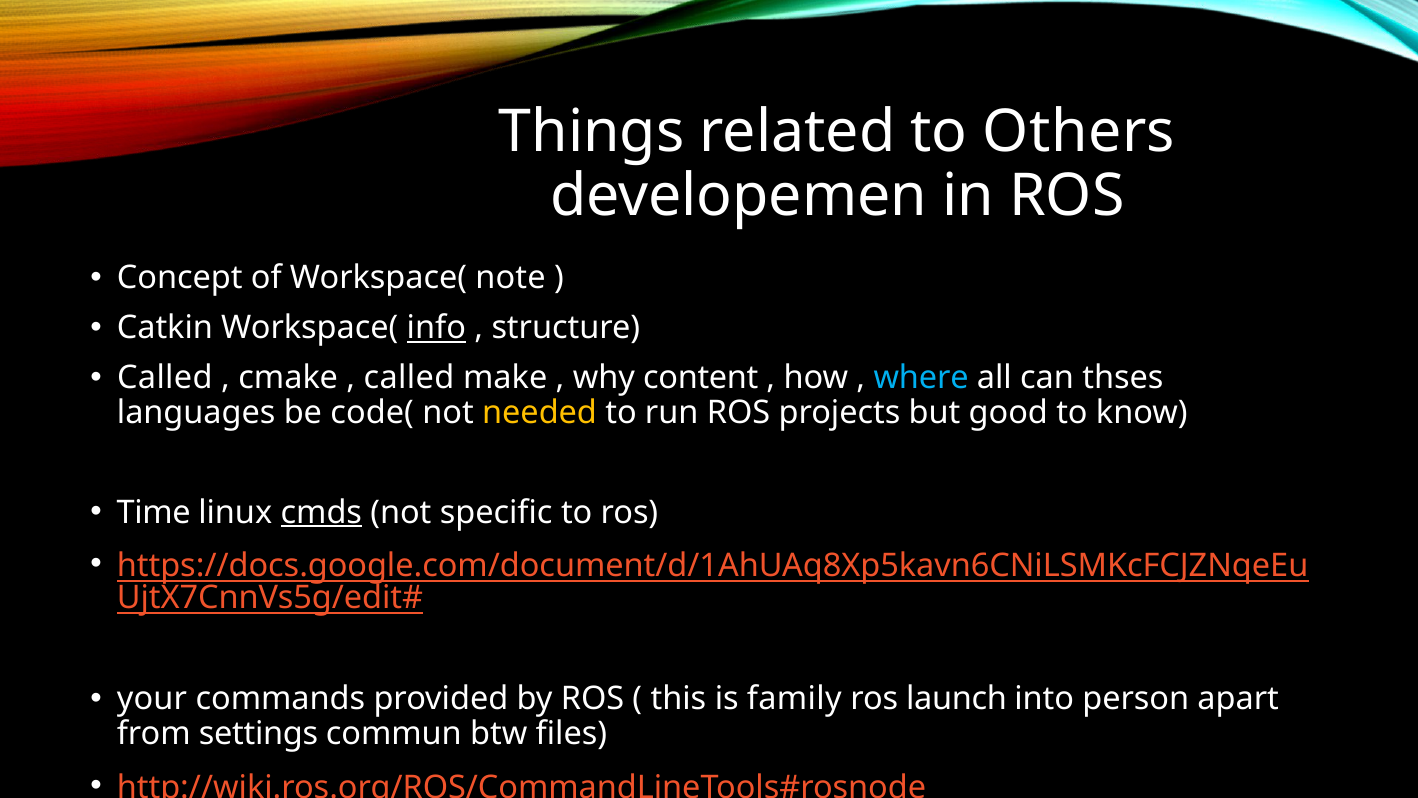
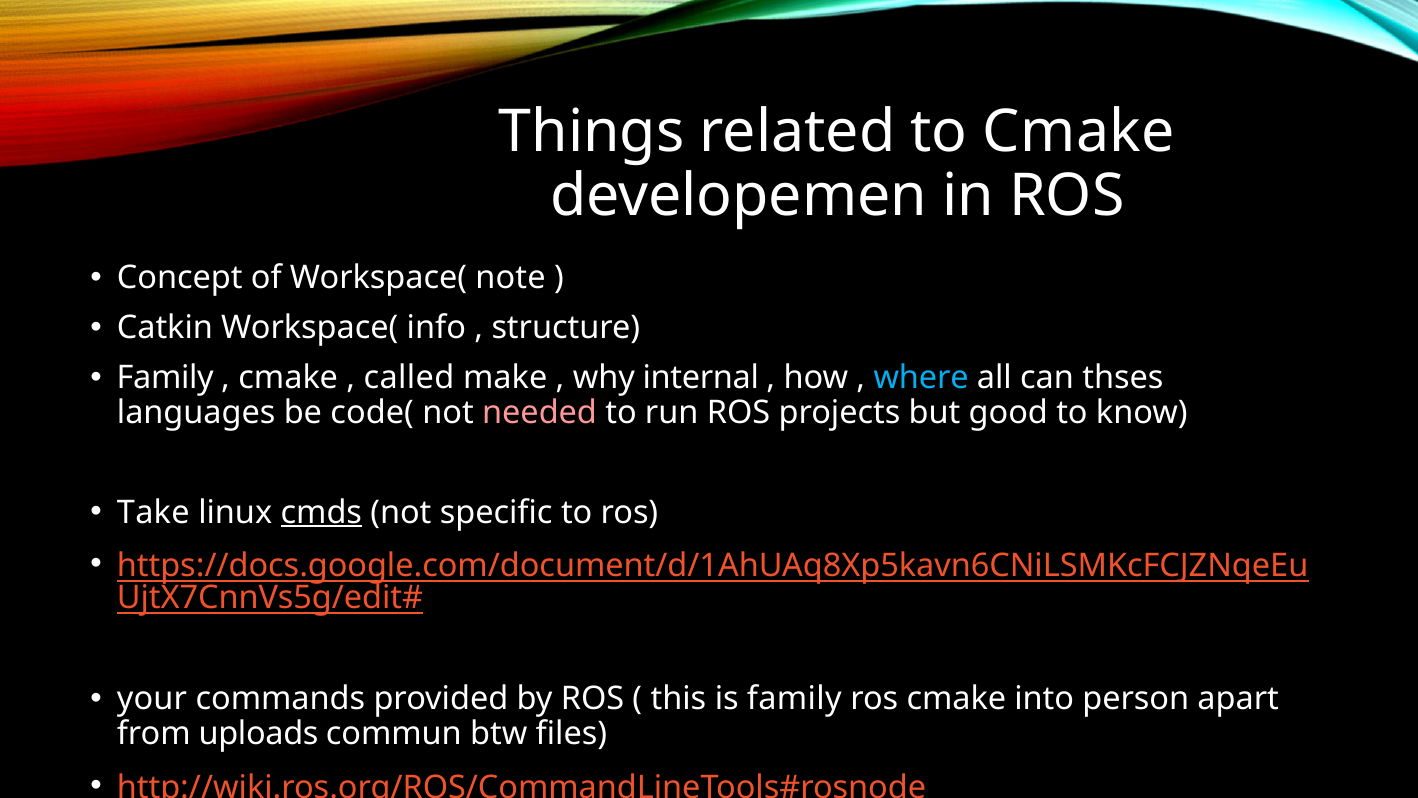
to Others: Others -> Cmake
info underline: present -> none
Called at (165, 378): Called -> Family
content: content -> internal
needed colour: yellow -> pink
Time: Time -> Take
ros launch: launch -> cmake
settings: settings -> uploads
